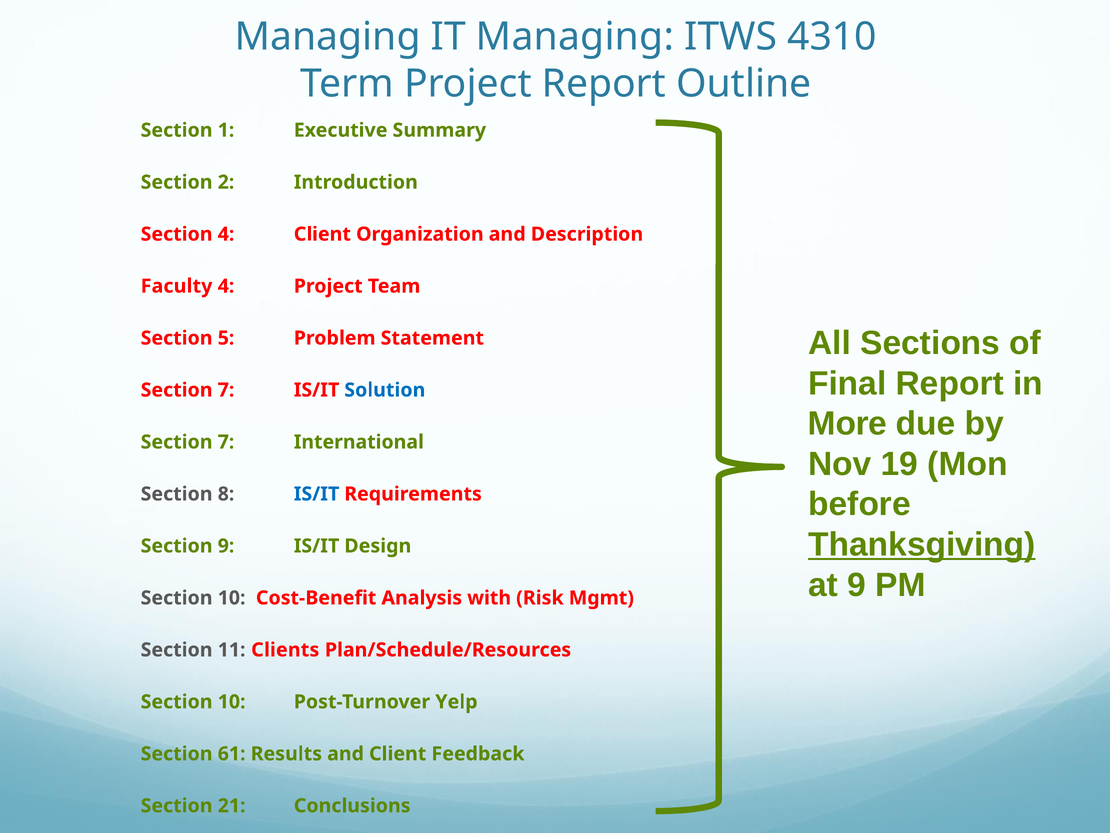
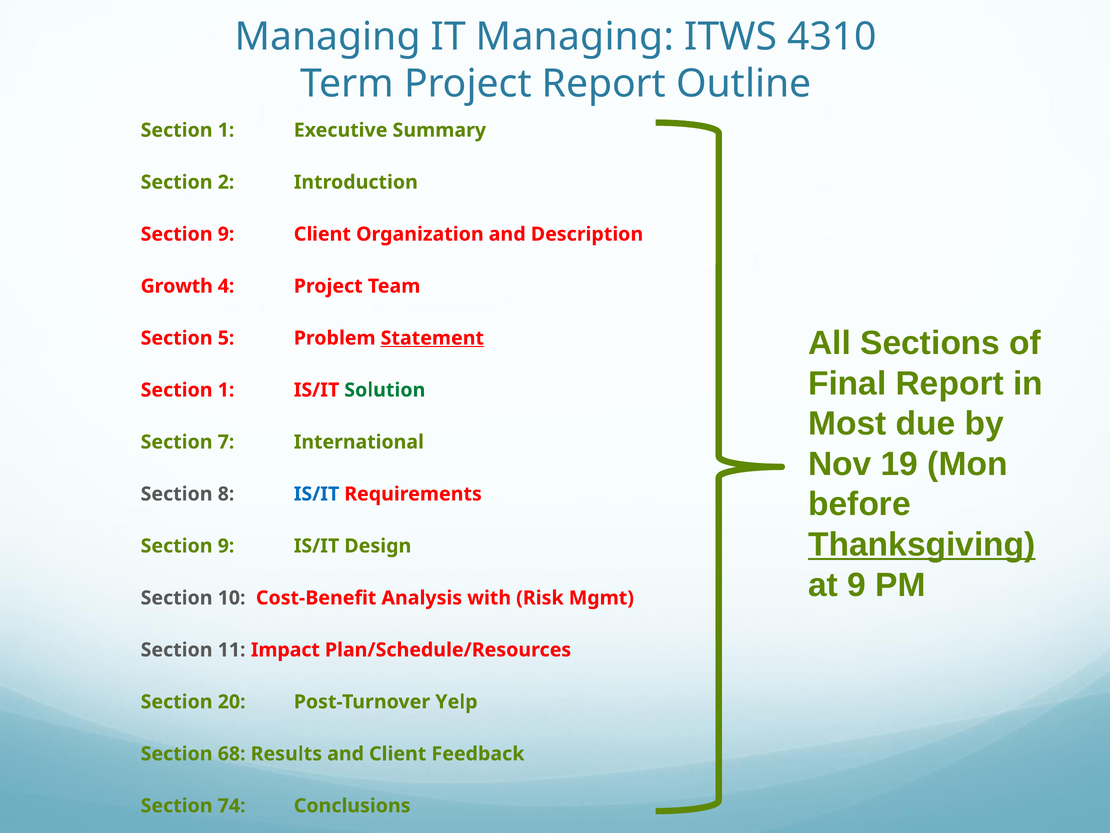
4 at (226, 234): 4 -> 9
Faculty: Faculty -> Growth
Statement underline: none -> present
7 at (226, 390): 7 -> 1
Solution colour: blue -> green
More: More -> Most
Clients: Clients -> Impact
10 at (232, 701): 10 -> 20
61: 61 -> 68
21: 21 -> 74
